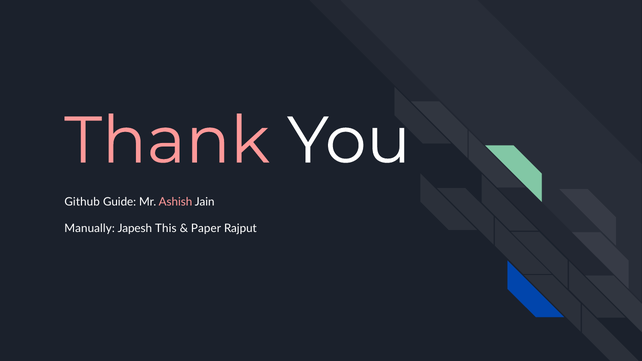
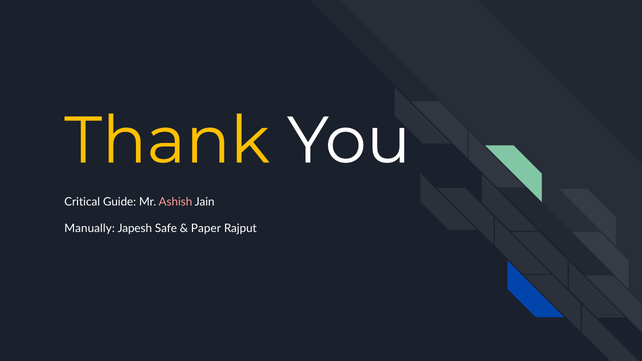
Thank colour: pink -> yellow
Github: Github -> Critical
This: This -> Safe
